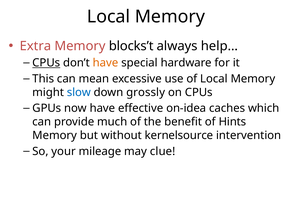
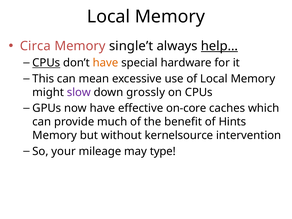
Extra: Extra -> Circa
blocks’t: blocks’t -> single’t
help… underline: none -> present
slow colour: blue -> purple
on-idea: on-idea -> on-core
clue: clue -> type
